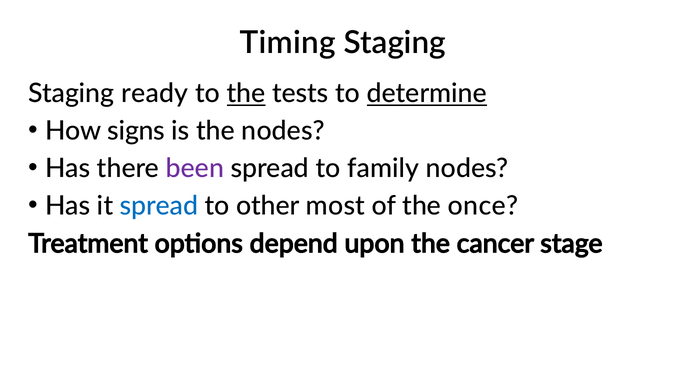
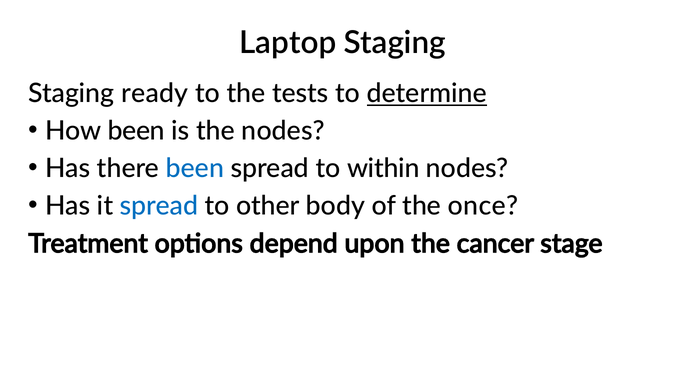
Timing: Timing -> Laptop
the at (246, 94) underline: present -> none
How signs: signs -> been
been at (195, 168) colour: purple -> blue
family: family -> within
most: most -> body
